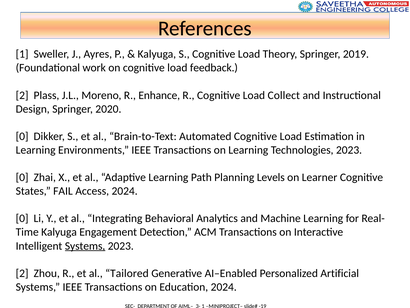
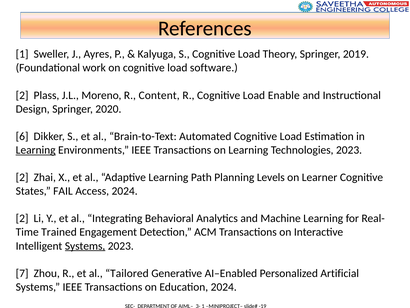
feedback: feedback -> software
Enhance: Enhance -> Content
Collect: Collect -> Enable
0 at (22, 136): 0 -> 6
Learning at (36, 150) underline: none -> present
0 at (22, 177): 0 -> 2
0 at (22, 218): 0 -> 2
Kalyuga at (59, 232): Kalyuga -> Trained
2 at (22, 273): 2 -> 7
